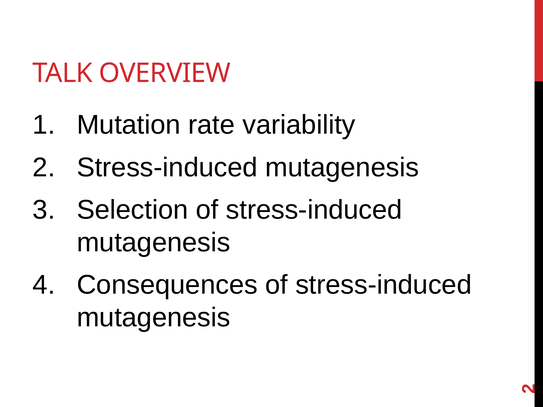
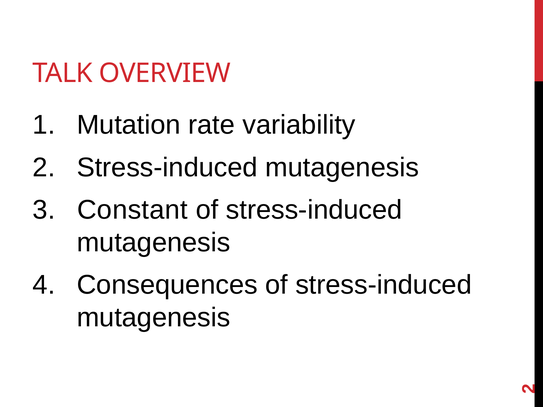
Selection: Selection -> Constant
